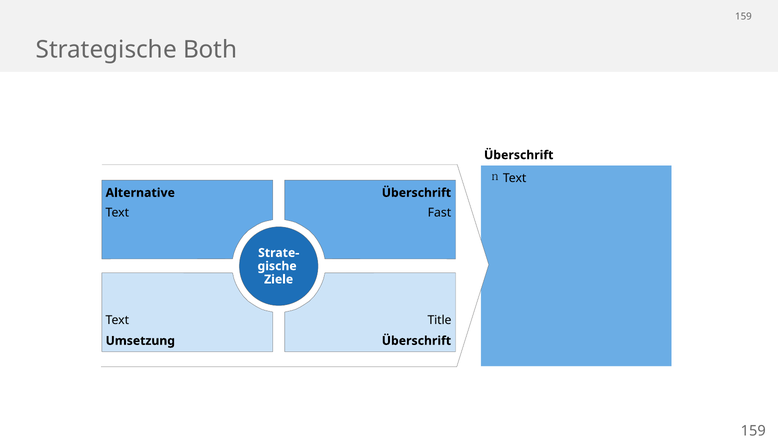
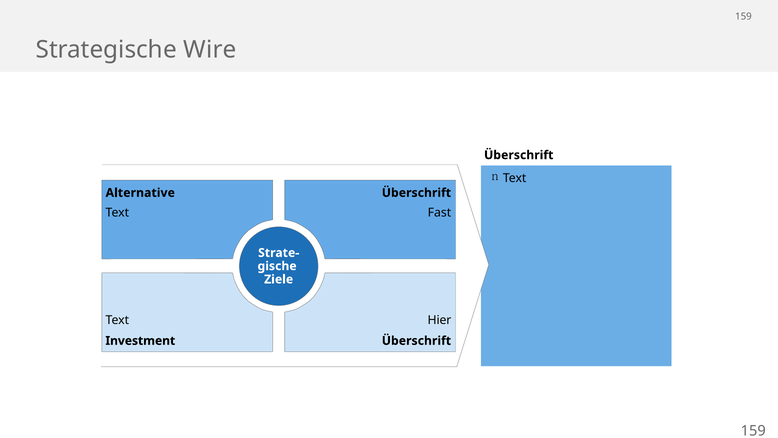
Both: Both -> Wire
Title: Title -> Hier
Umsetzung: Umsetzung -> Investment
